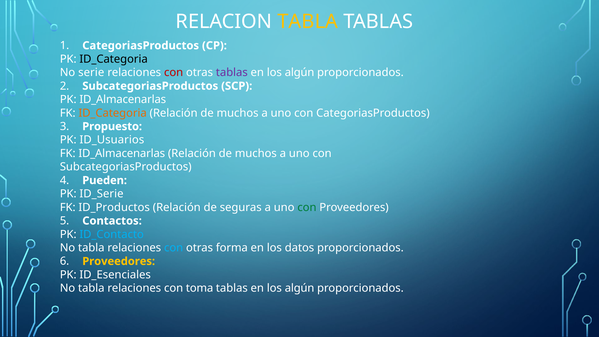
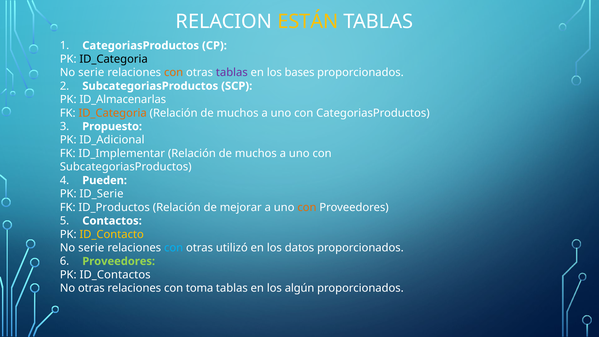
RELACION TABLA: TABLA -> ESTÁN
con at (174, 73) colour: red -> orange
algún at (300, 73): algún -> bases
ID_Usuarios: ID_Usuarios -> ID_Adicional
FK ID_Almacenarlas: ID_Almacenarlas -> ID_Implementar
seguras: seguras -> mejorar
con at (307, 207) colour: green -> orange
ID_Contacto colour: light blue -> yellow
tabla at (91, 248): tabla -> serie
forma: forma -> utilizó
Proveedores at (119, 261) colour: yellow -> light green
ID_Esenciales: ID_Esenciales -> ID_Contactos
tabla at (91, 288): tabla -> otras
